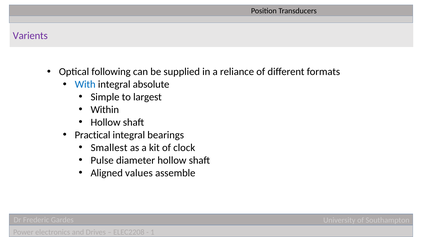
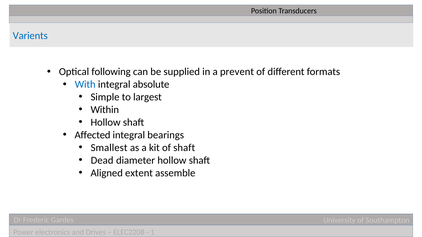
Varients colour: purple -> blue
reliance: reliance -> prevent
Practical: Practical -> Affected
of clock: clock -> shaft
Pulse: Pulse -> Dead
values: values -> extent
